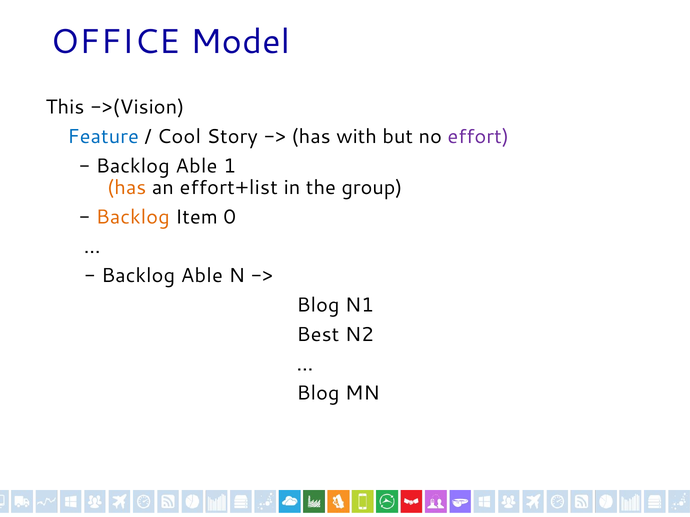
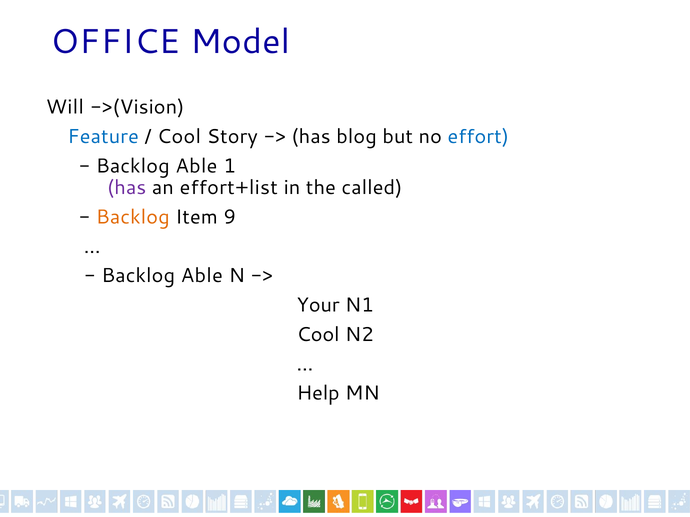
This: This -> Will
with: with -> blog
effort colour: purple -> blue
has at (127, 188) colour: orange -> purple
group: group -> called
0: 0 -> 9
Blog at (318, 305): Blog -> Your
Best at (318, 335): Best -> Cool
Blog at (318, 394): Blog -> Help
